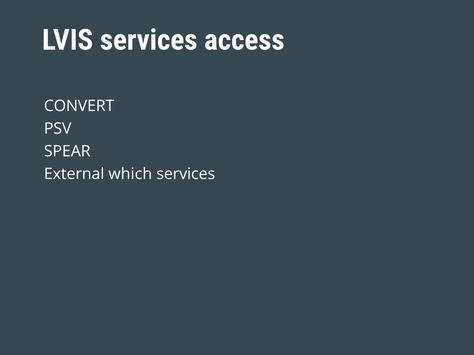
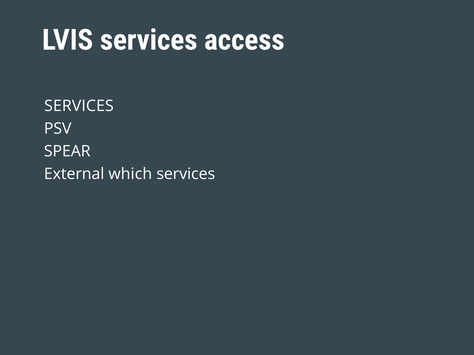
CONVERT at (79, 106): CONVERT -> SERVICES
